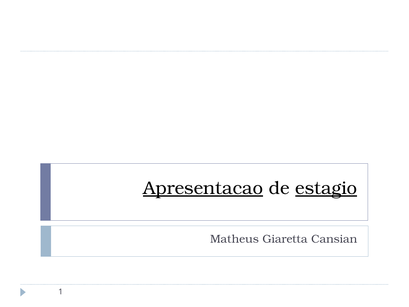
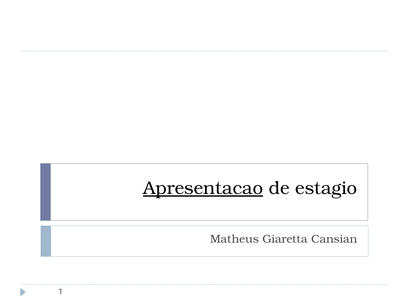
estagio underline: present -> none
